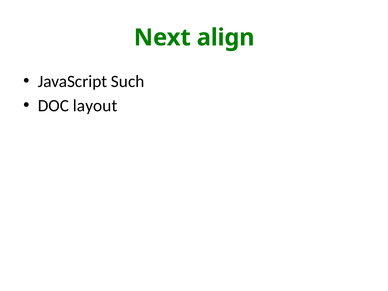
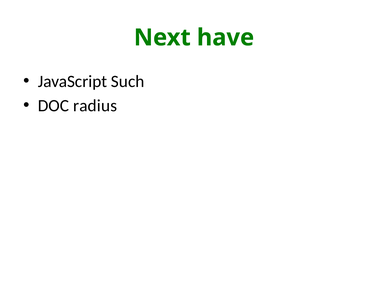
align: align -> have
layout: layout -> radius
